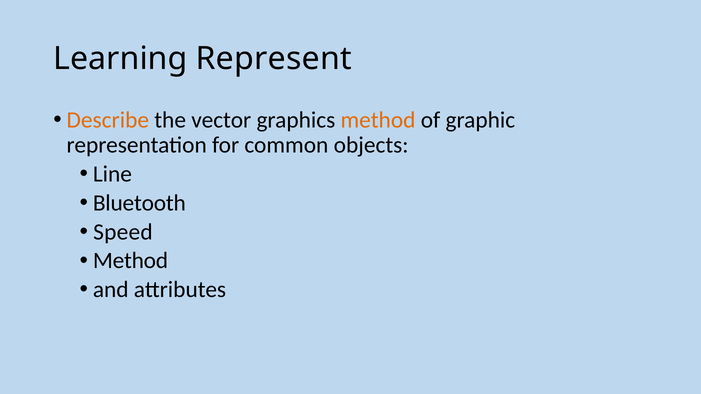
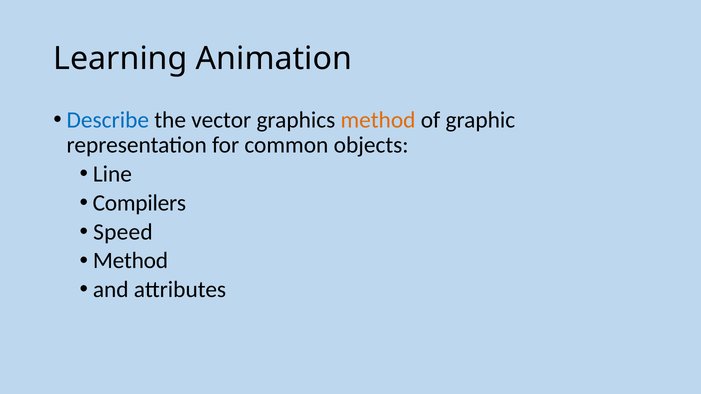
Represent: Represent -> Animation
Describe colour: orange -> blue
Bluetooth: Bluetooth -> Compilers
